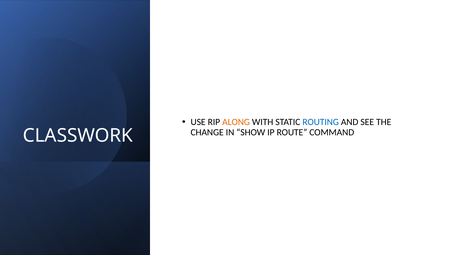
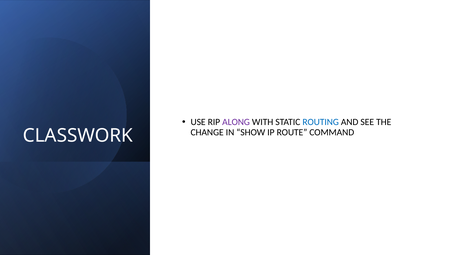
ALONG colour: orange -> purple
